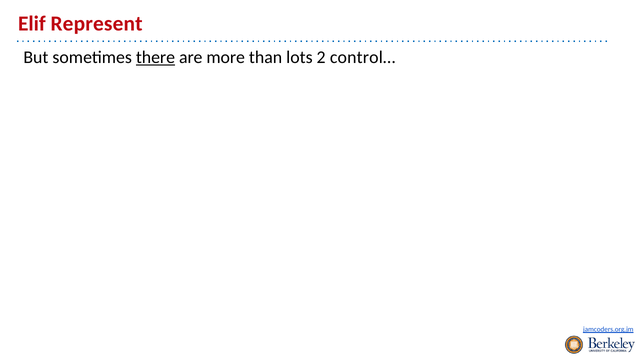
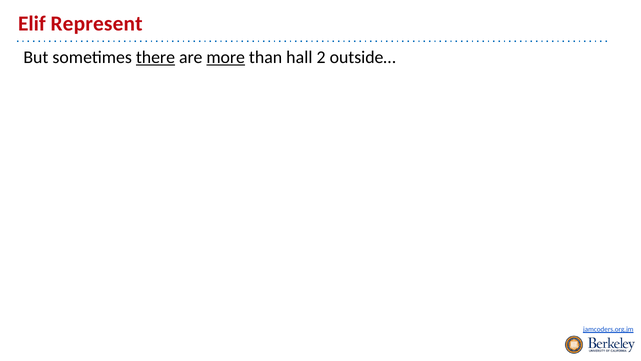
more underline: none -> present
lots: lots -> hall
control…: control… -> outside…
